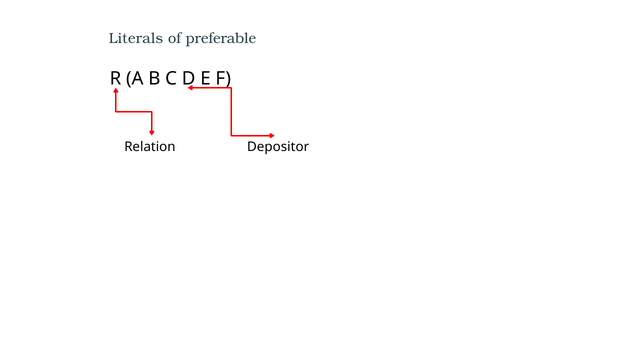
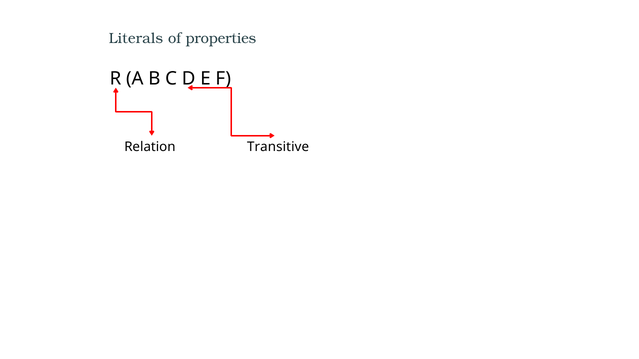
preferable: preferable -> properties
Depositor: Depositor -> Transitive
